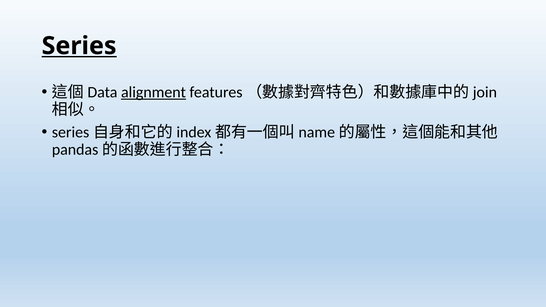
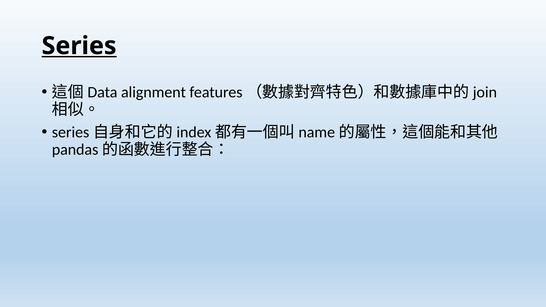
alignment underline: present -> none
